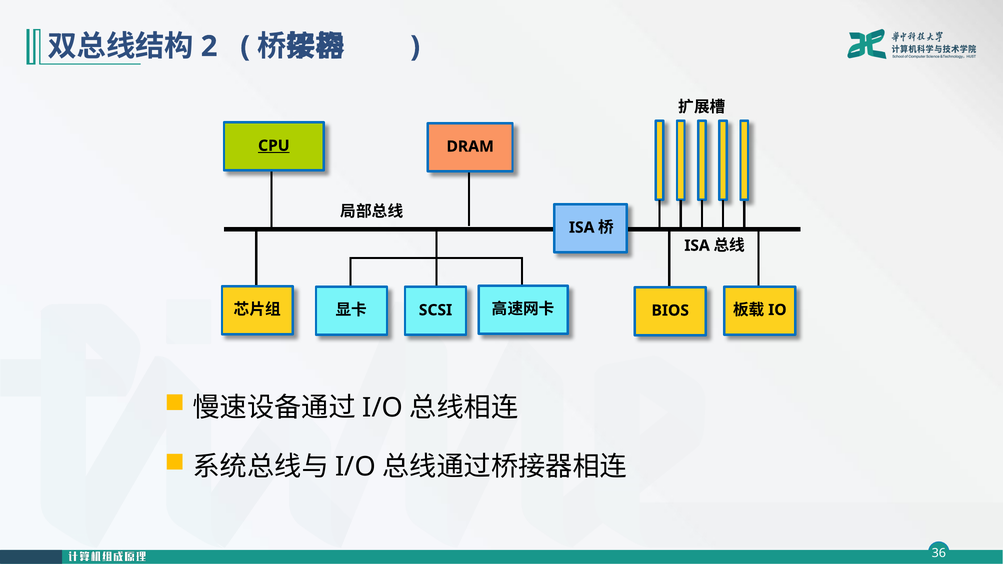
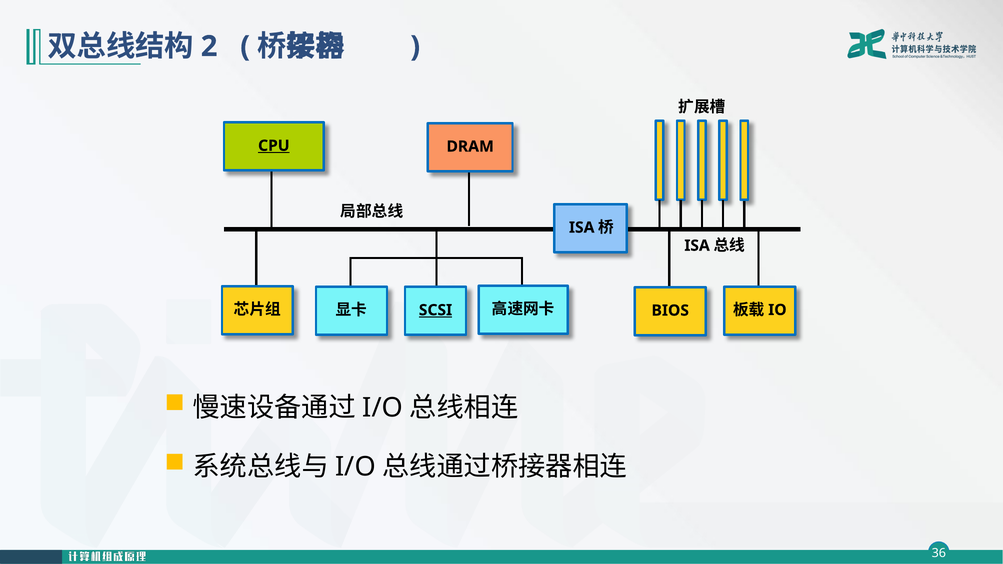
SCSI underline: none -> present
